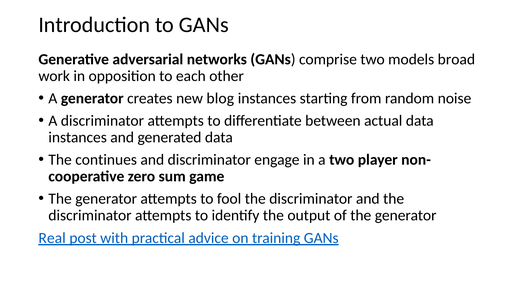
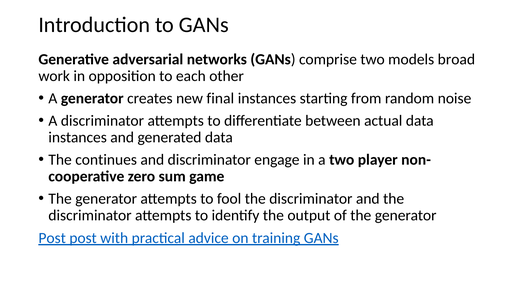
blog: blog -> final
Real at (52, 238): Real -> Post
